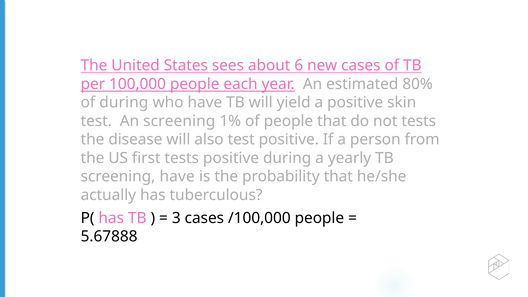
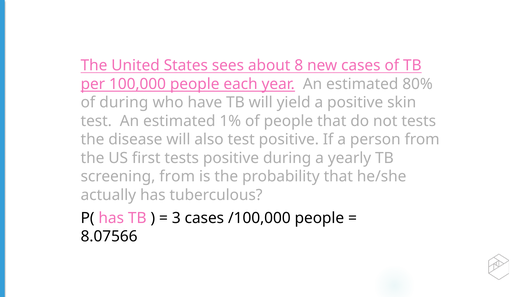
6: 6 -> 8
test An screening: screening -> estimated
screening have: have -> from
5.67888: 5.67888 -> 8.07566
